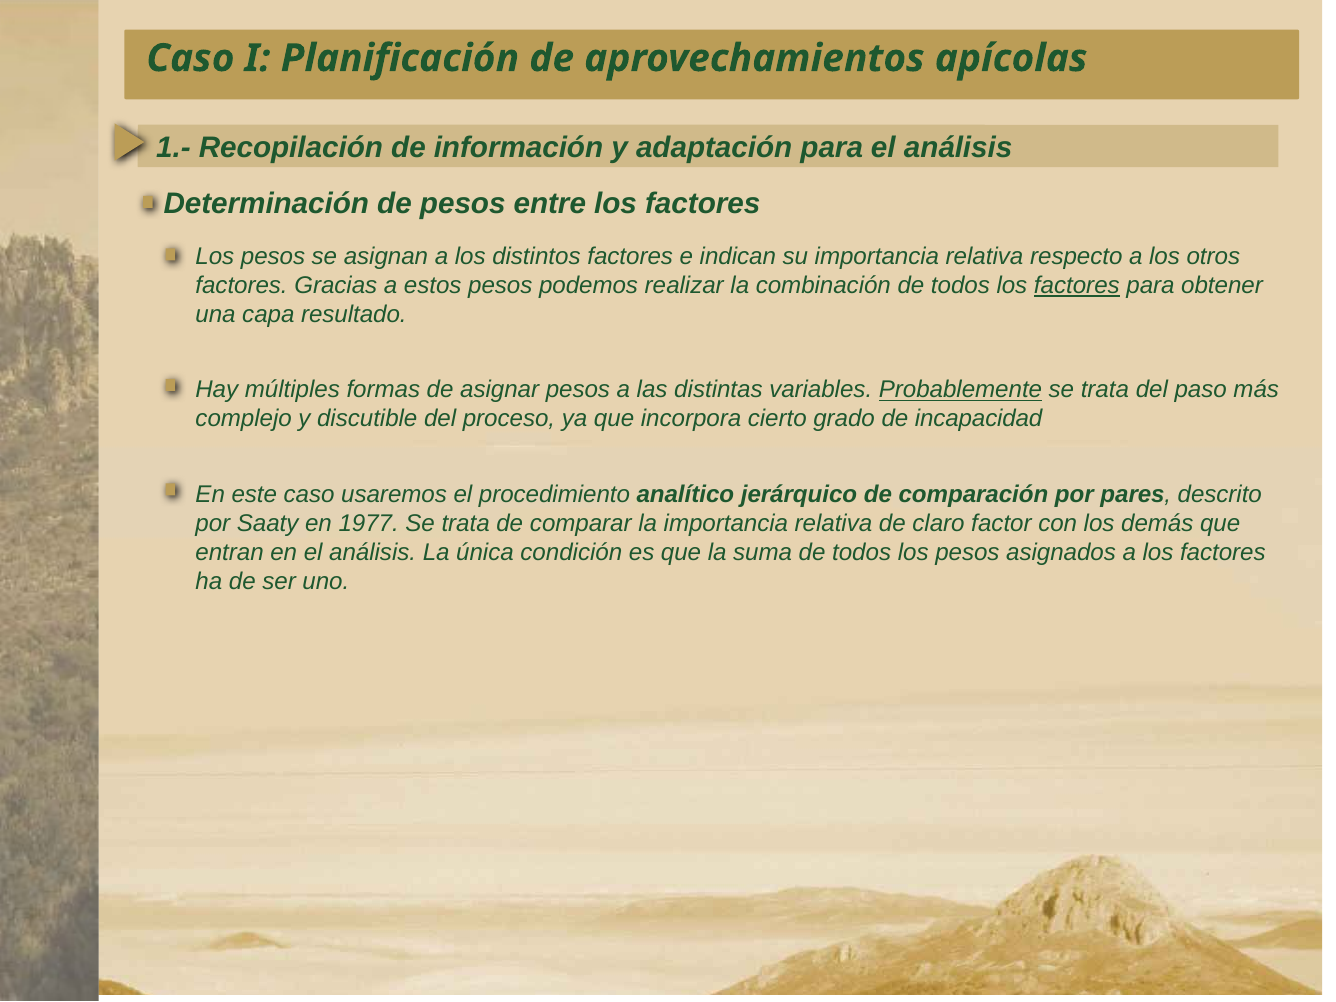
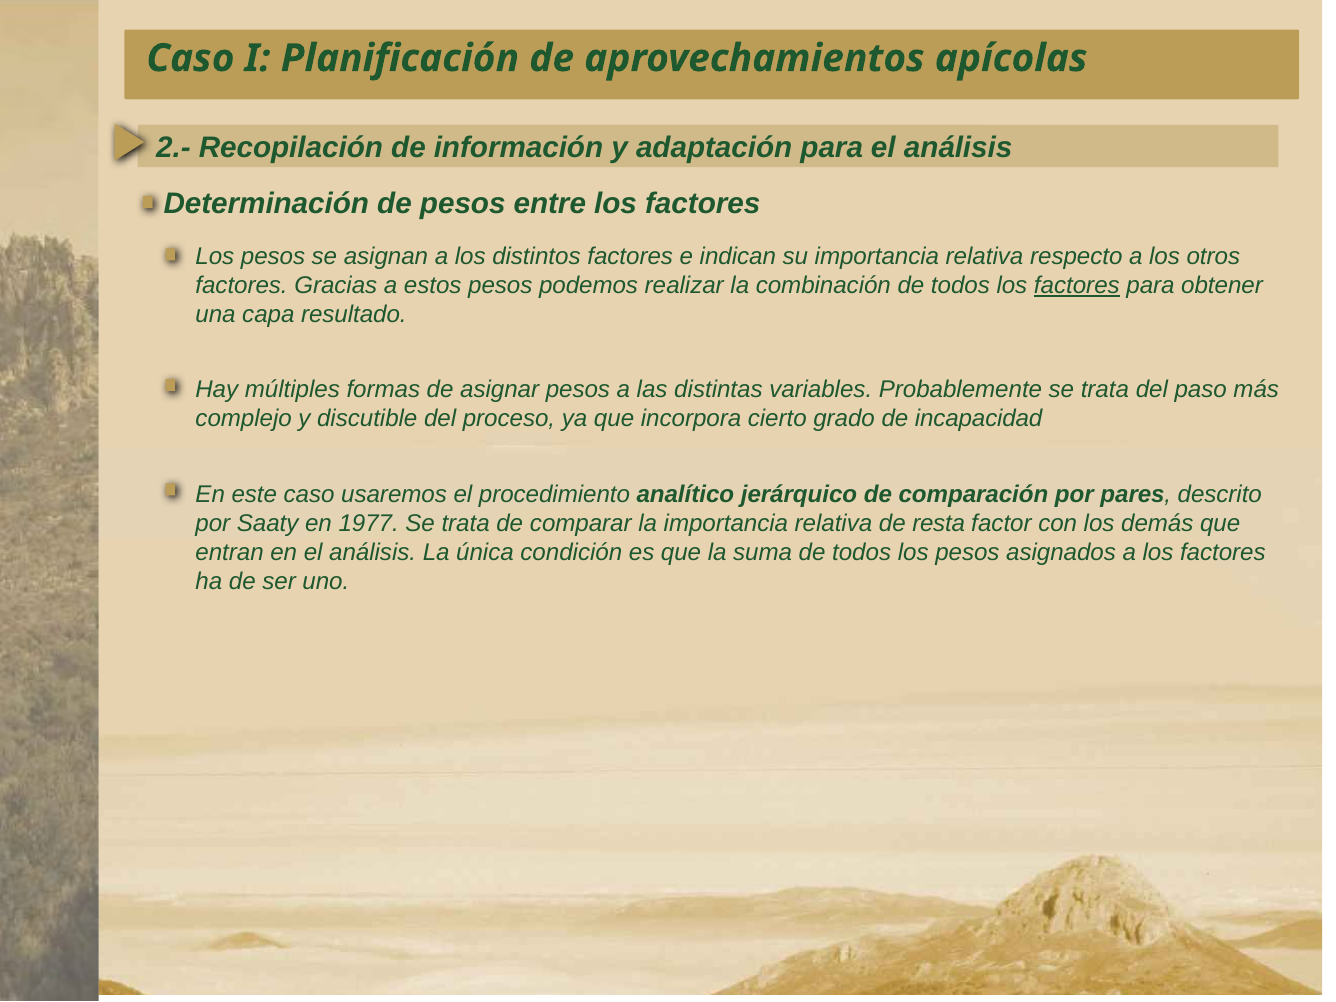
1.-: 1.- -> 2.-
Probablemente underline: present -> none
claro: claro -> resta
